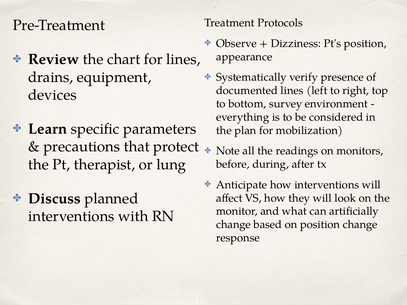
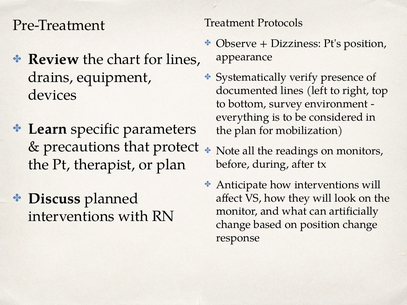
or lung: lung -> plan
